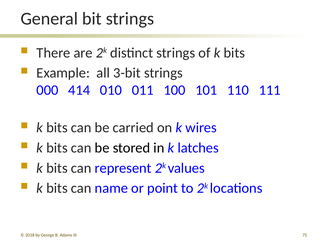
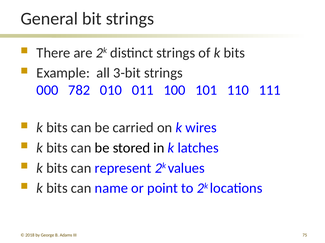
414: 414 -> 782
